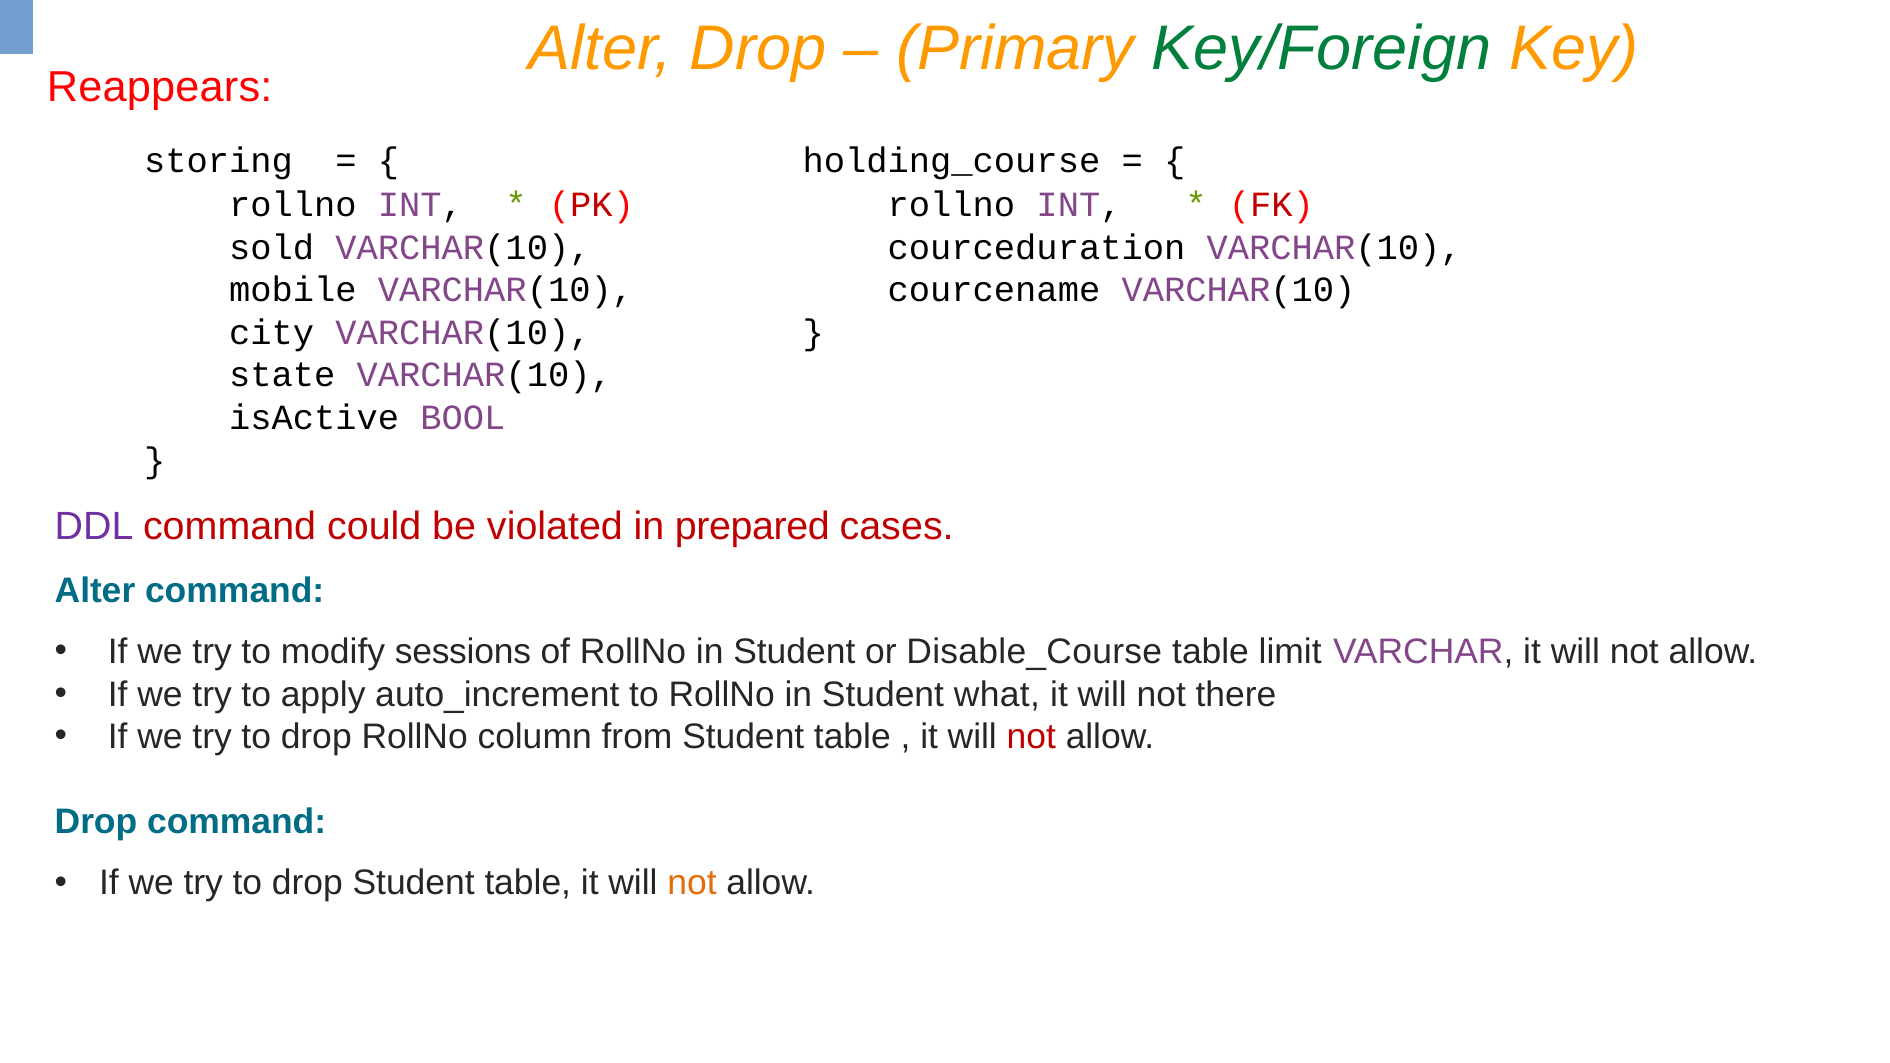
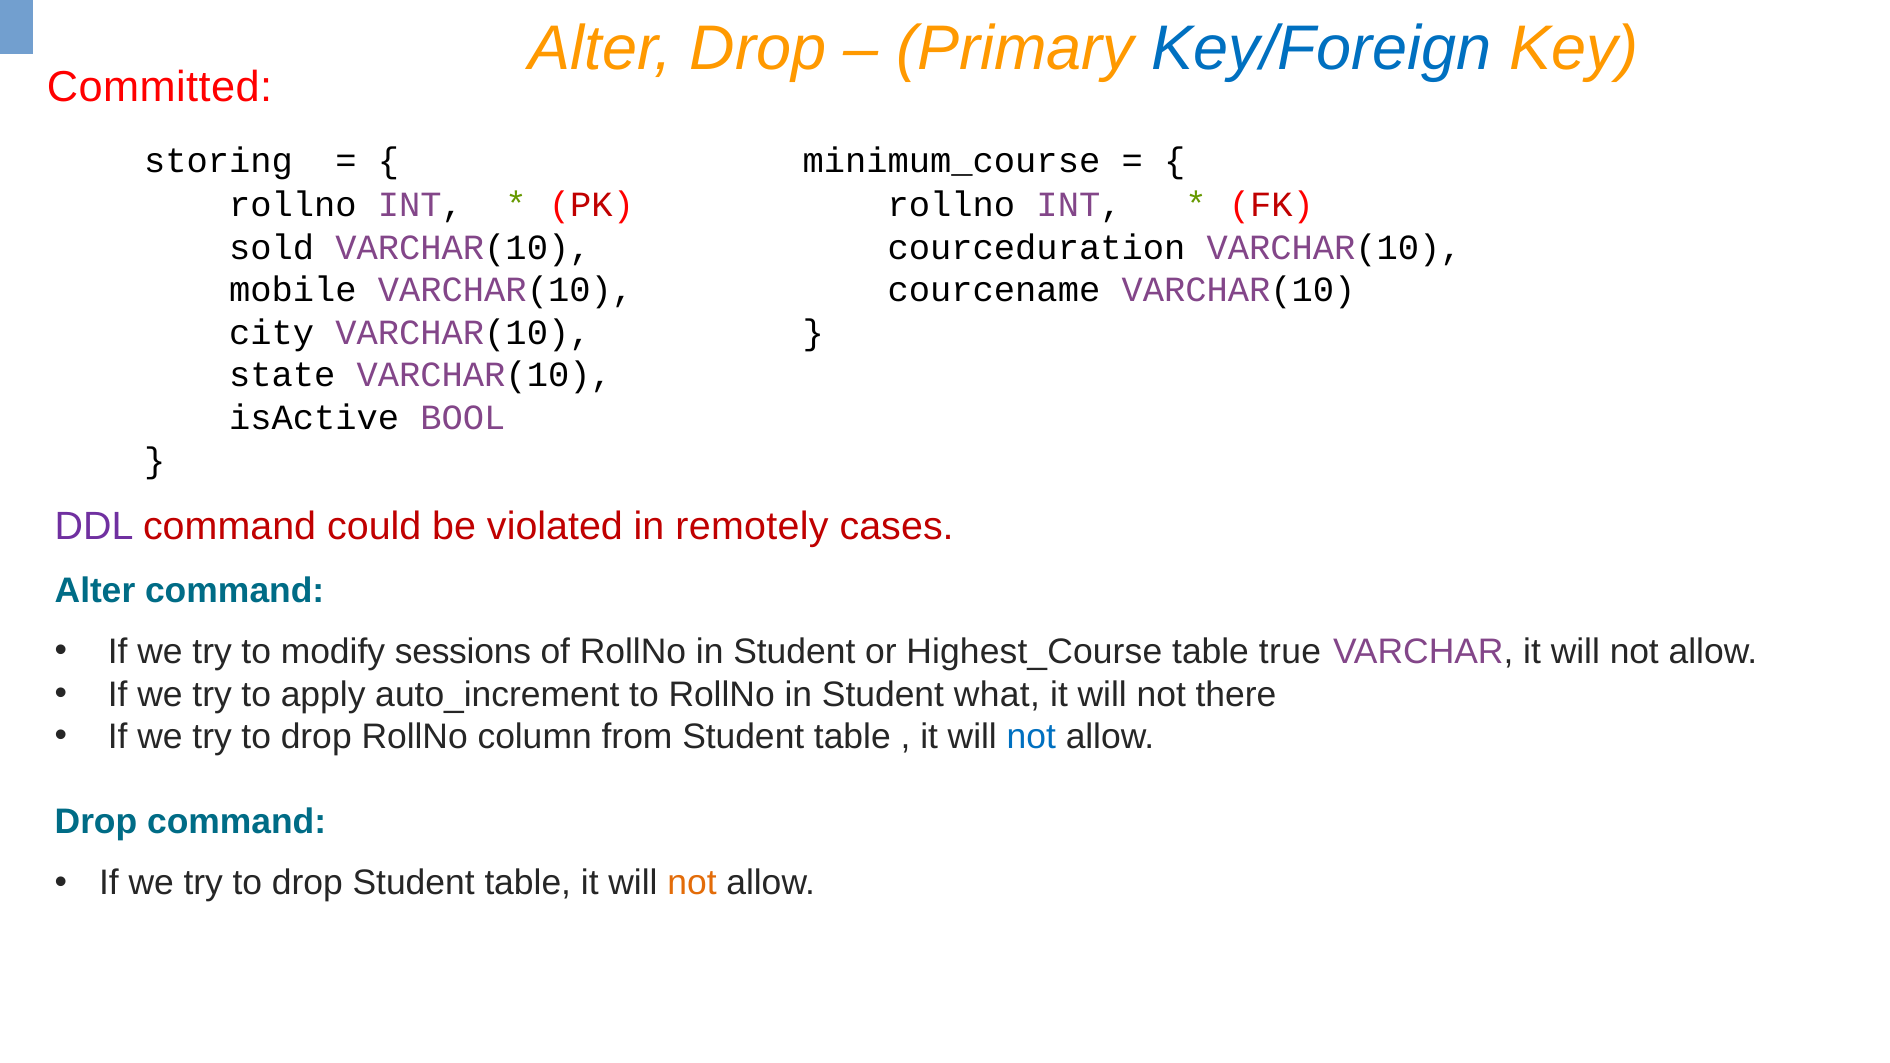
Key/Foreign colour: green -> blue
Reappears: Reappears -> Committed
holding_course: holding_course -> minimum_course
prepared: prepared -> remotely
Disable_Course: Disable_Course -> Highest_Course
limit: limit -> true
not at (1031, 737) colour: red -> blue
